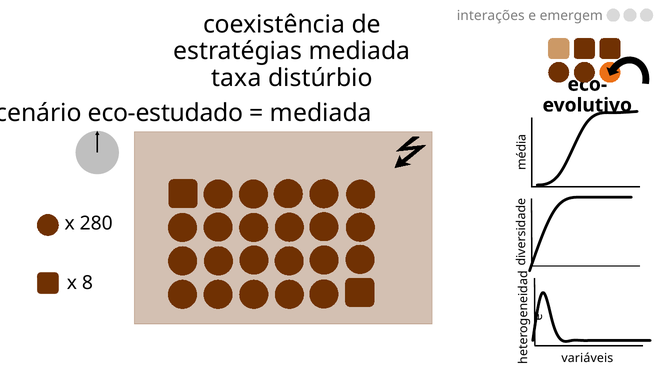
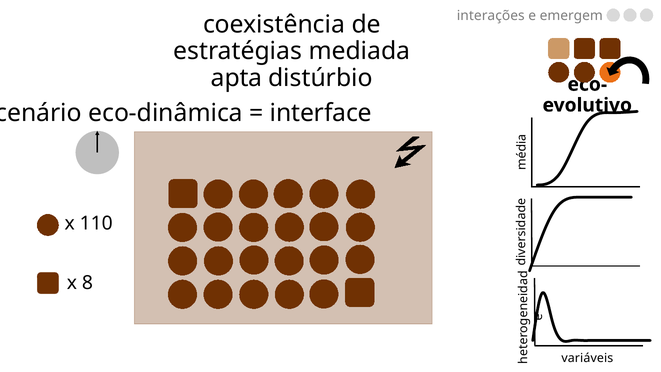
taxa: taxa -> apta
eco-estudado: eco-estudado -> eco-dinâmica
mediada at (321, 113): mediada -> interface
280: 280 -> 110
